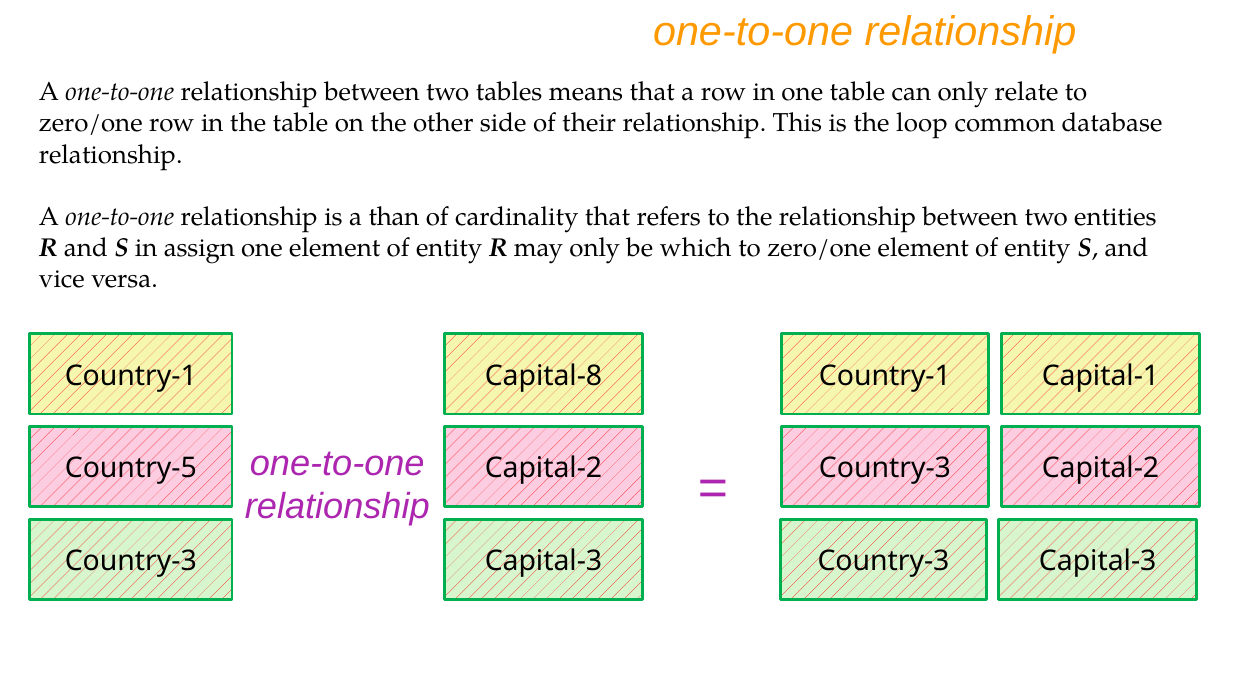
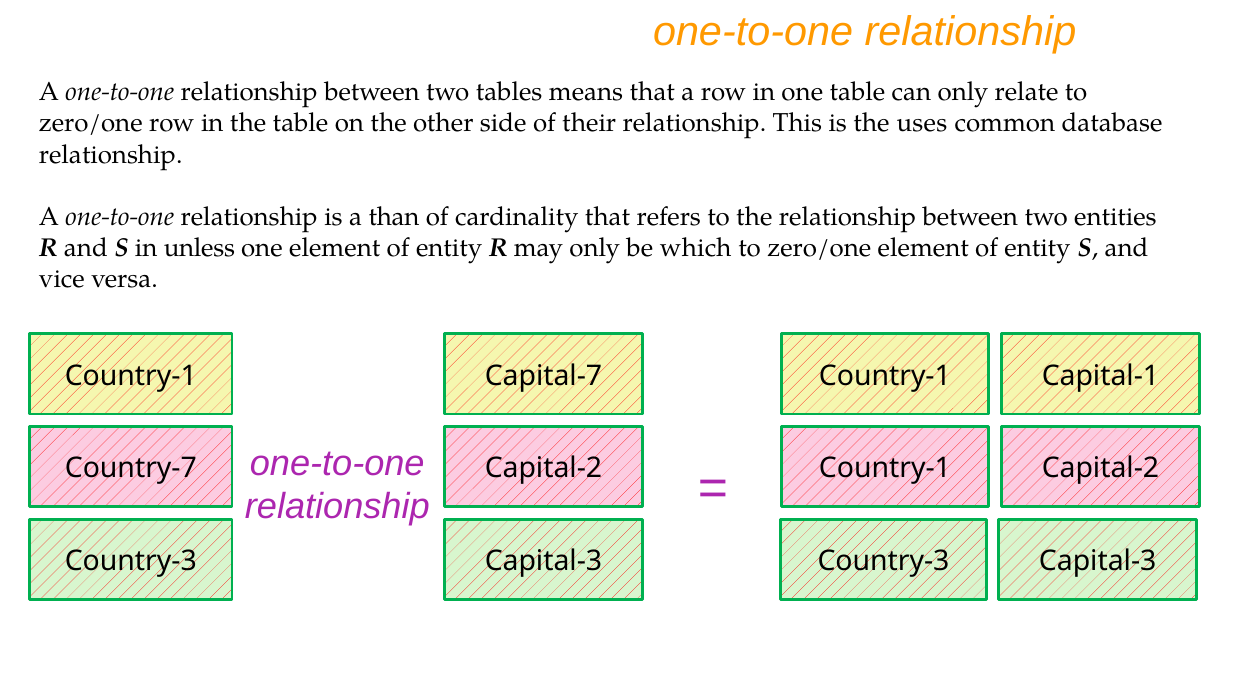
loop: loop -> uses
assign: assign -> unless
Capital-8: Capital-8 -> Capital-7
Country-5: Country-5 -> Country-7
Country-3 at (885, 469): Country-3 -> Country-1
